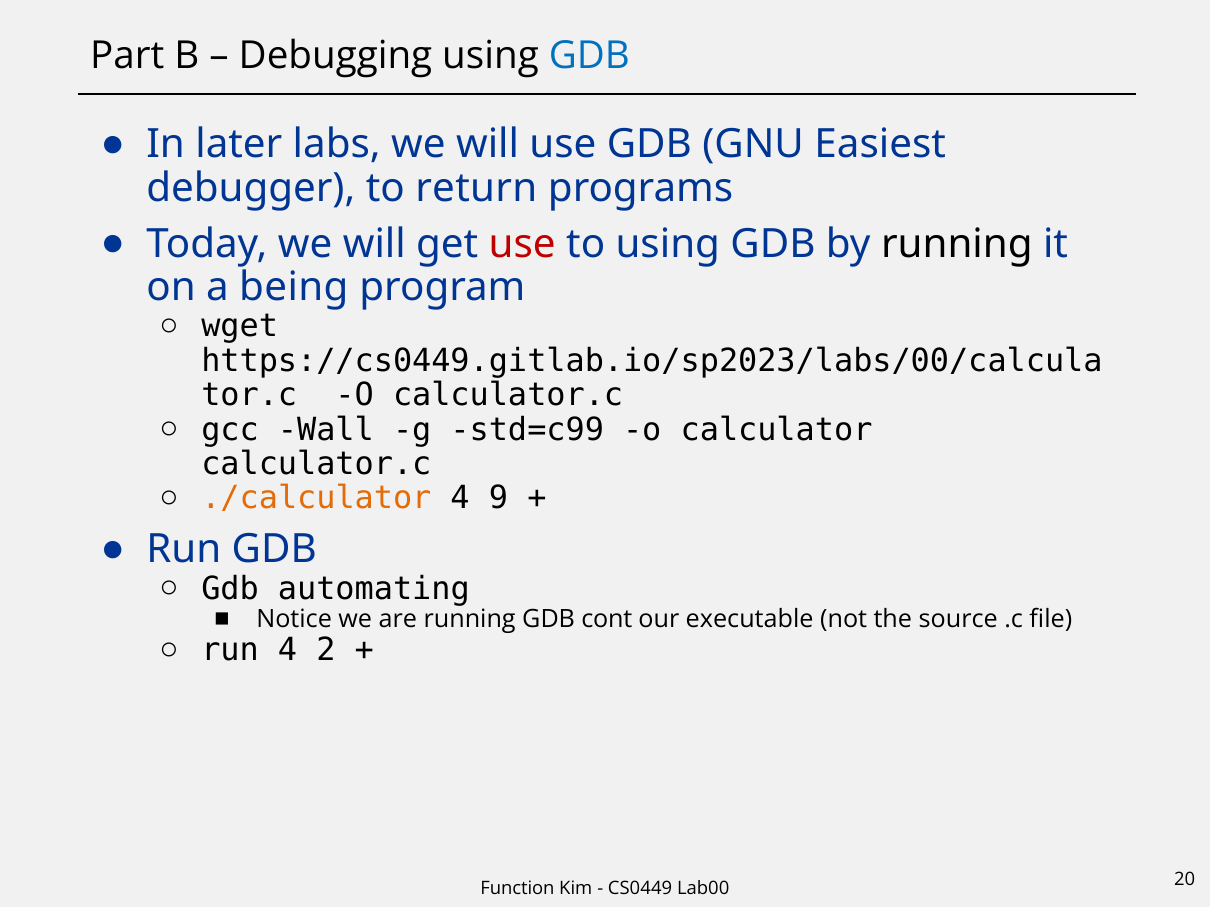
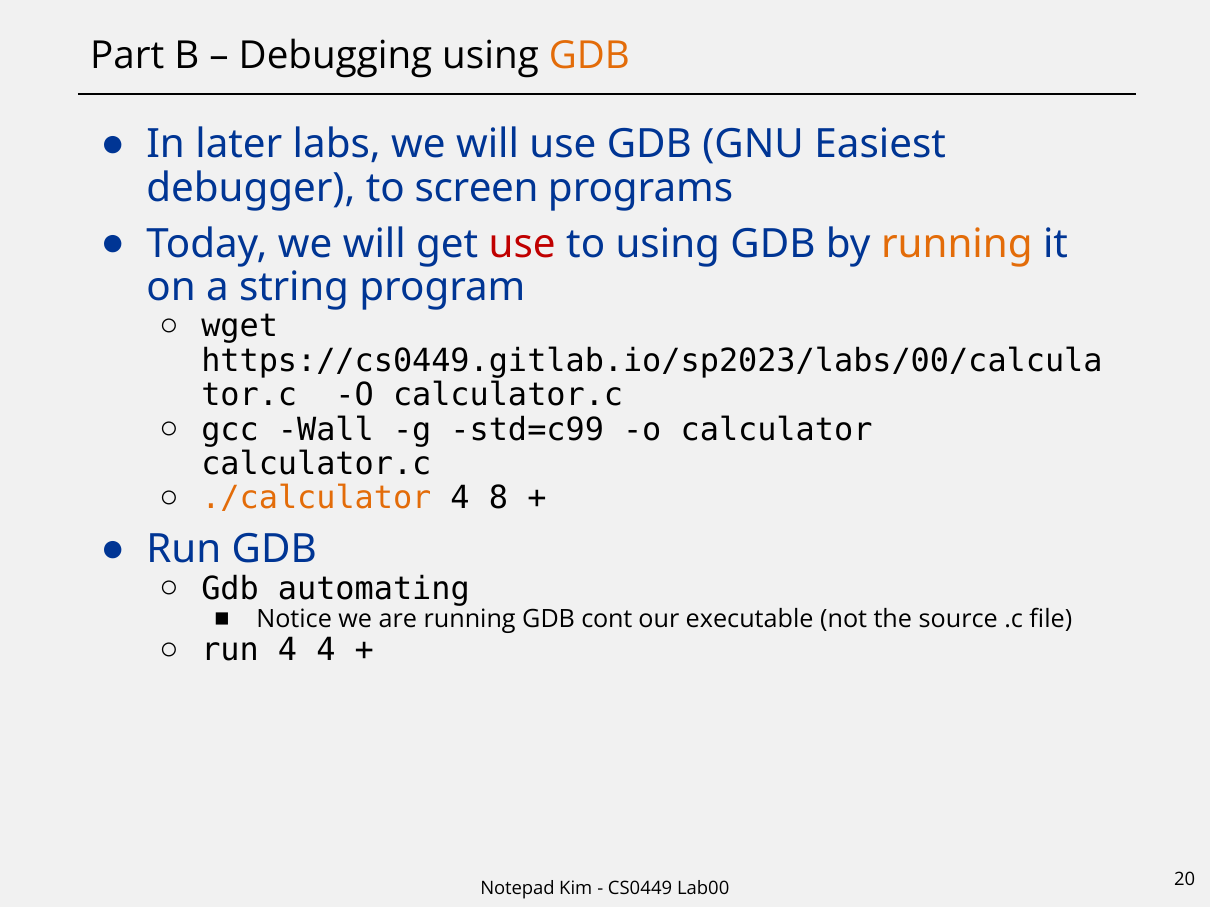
GDB at (589, 56) colour: blue -> orange
return: return -> screen
running at (957, 244) colour: black -> orange
being: being -> string
9: 9 -> 8
4 2: 2 -> 4
Function: Function -> Notepad
